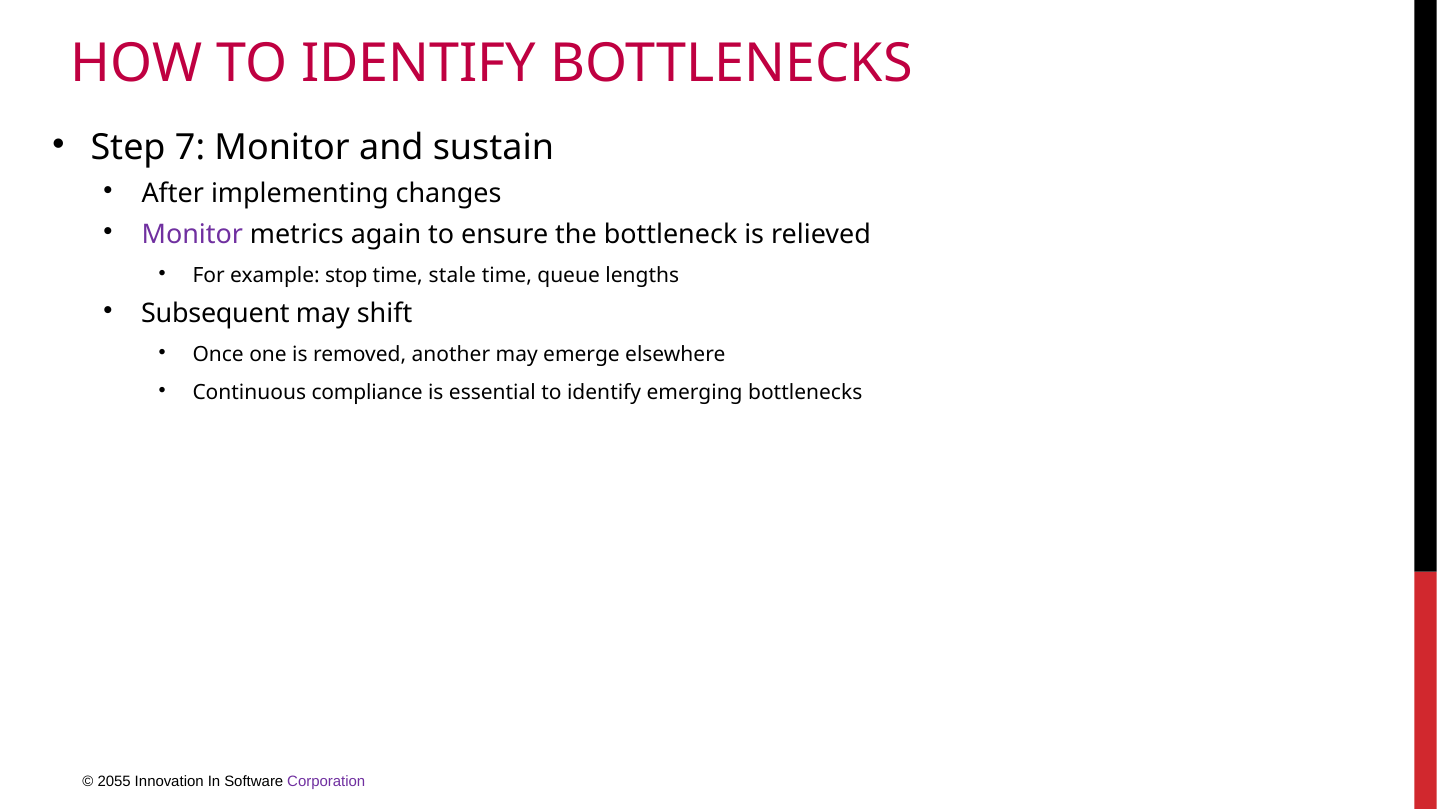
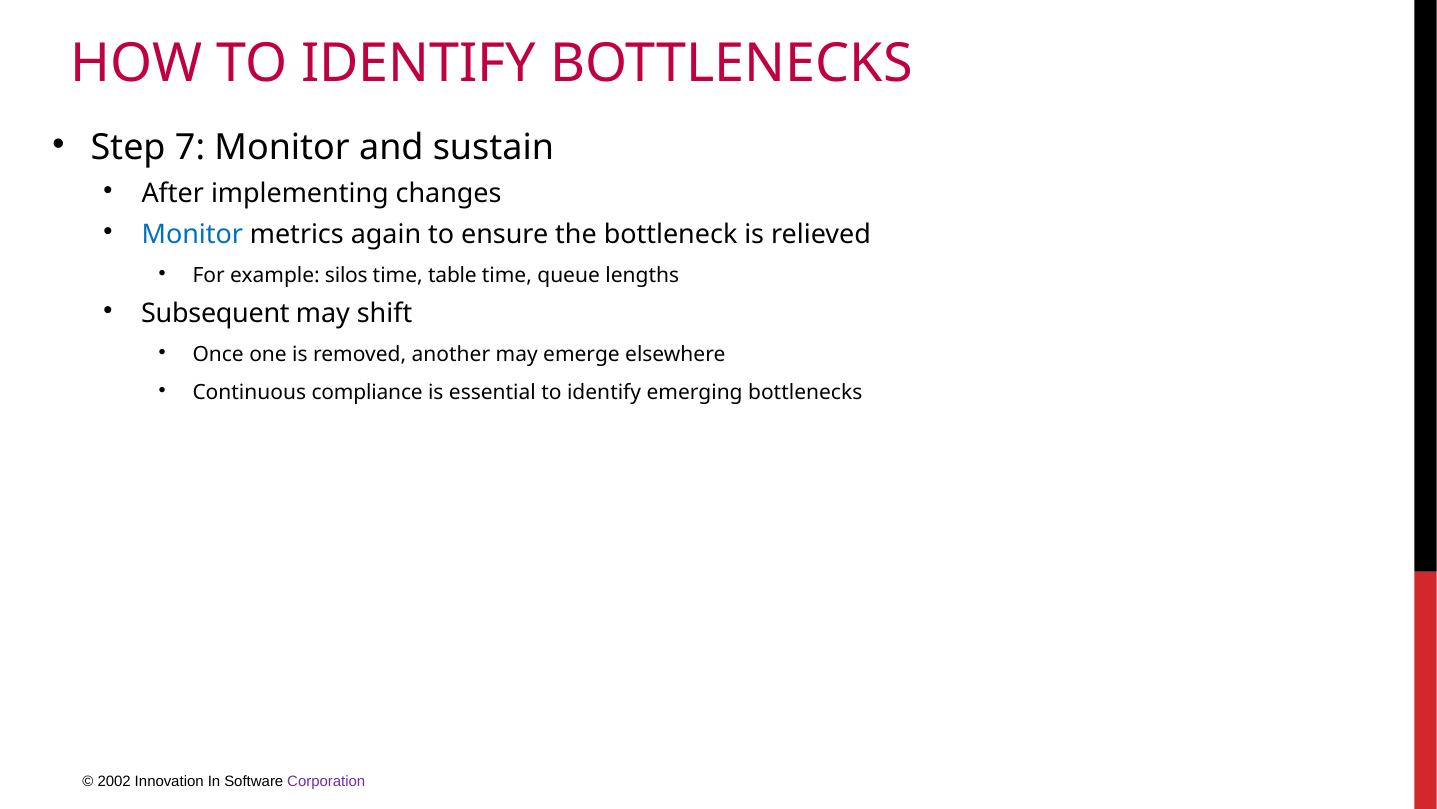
Monitor at (192, 234) colour: purple -> blue
stop: stop -> silos
stale: stale -> table
2055: 2055 -> 2002
